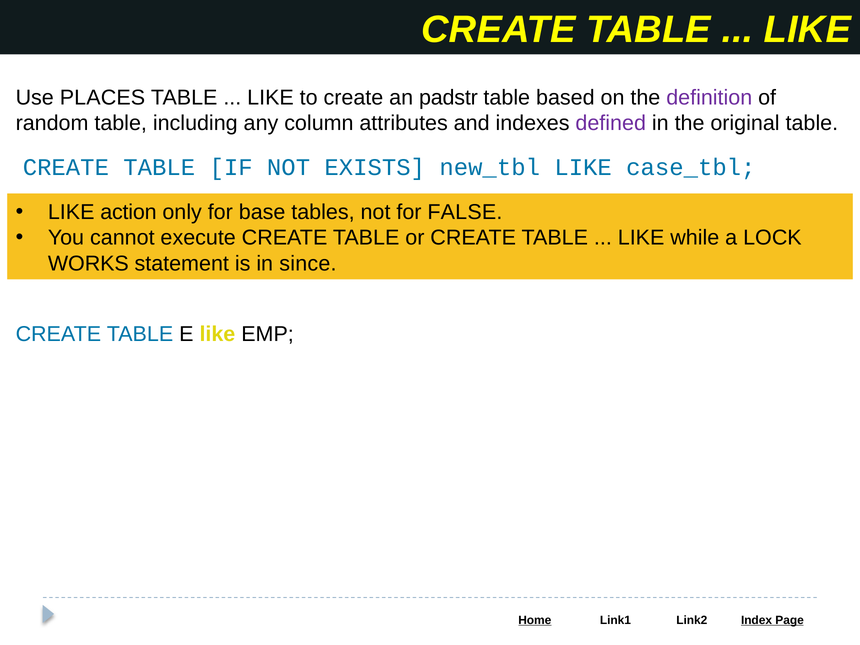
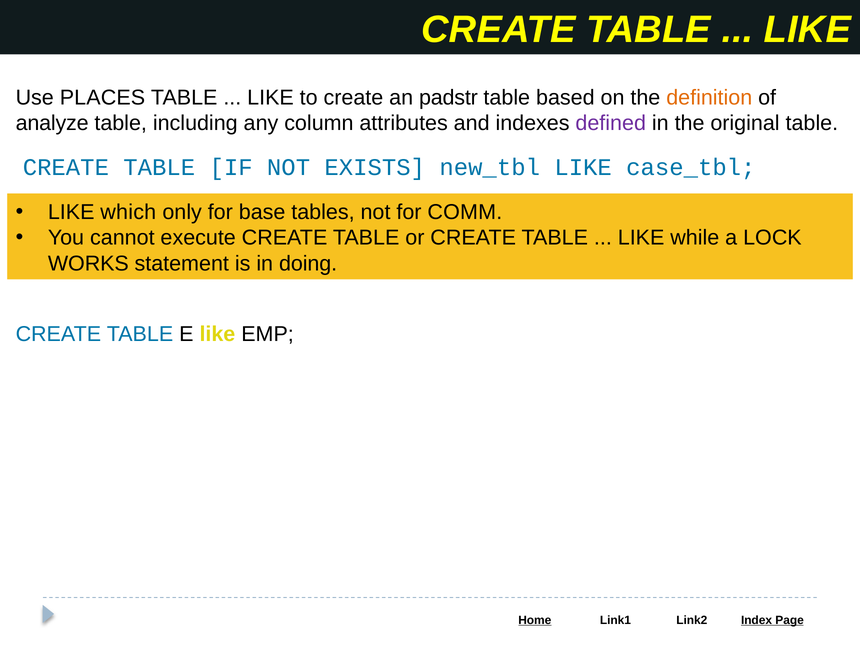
definition colour: purple -> orange
random: random -> analyze
action: action -> which
FALSE: FALSE -> COMM
since: since -> doing
